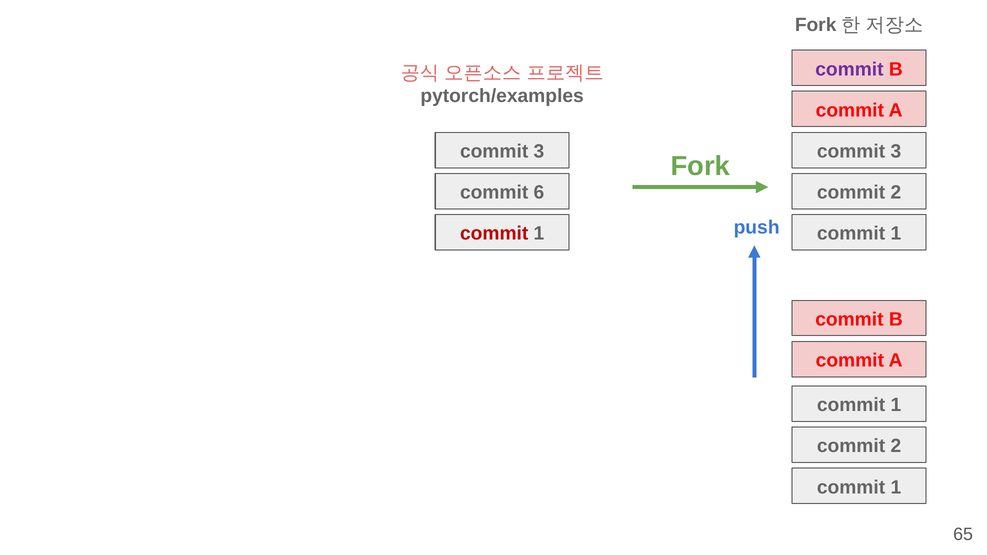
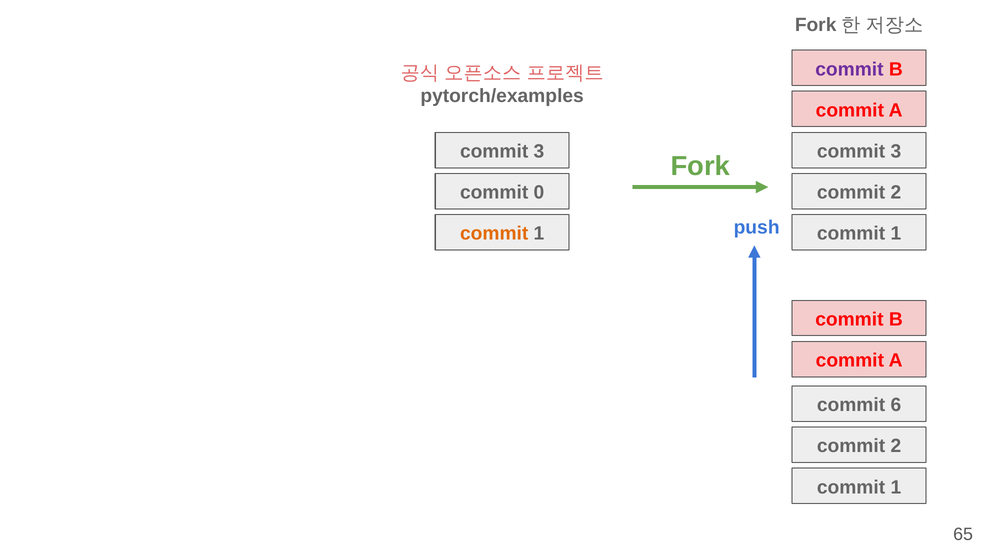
6: 6 -> 0
commit at (494, 234) colour: red -> orange
1 at (896, 405): 1 -> 6
